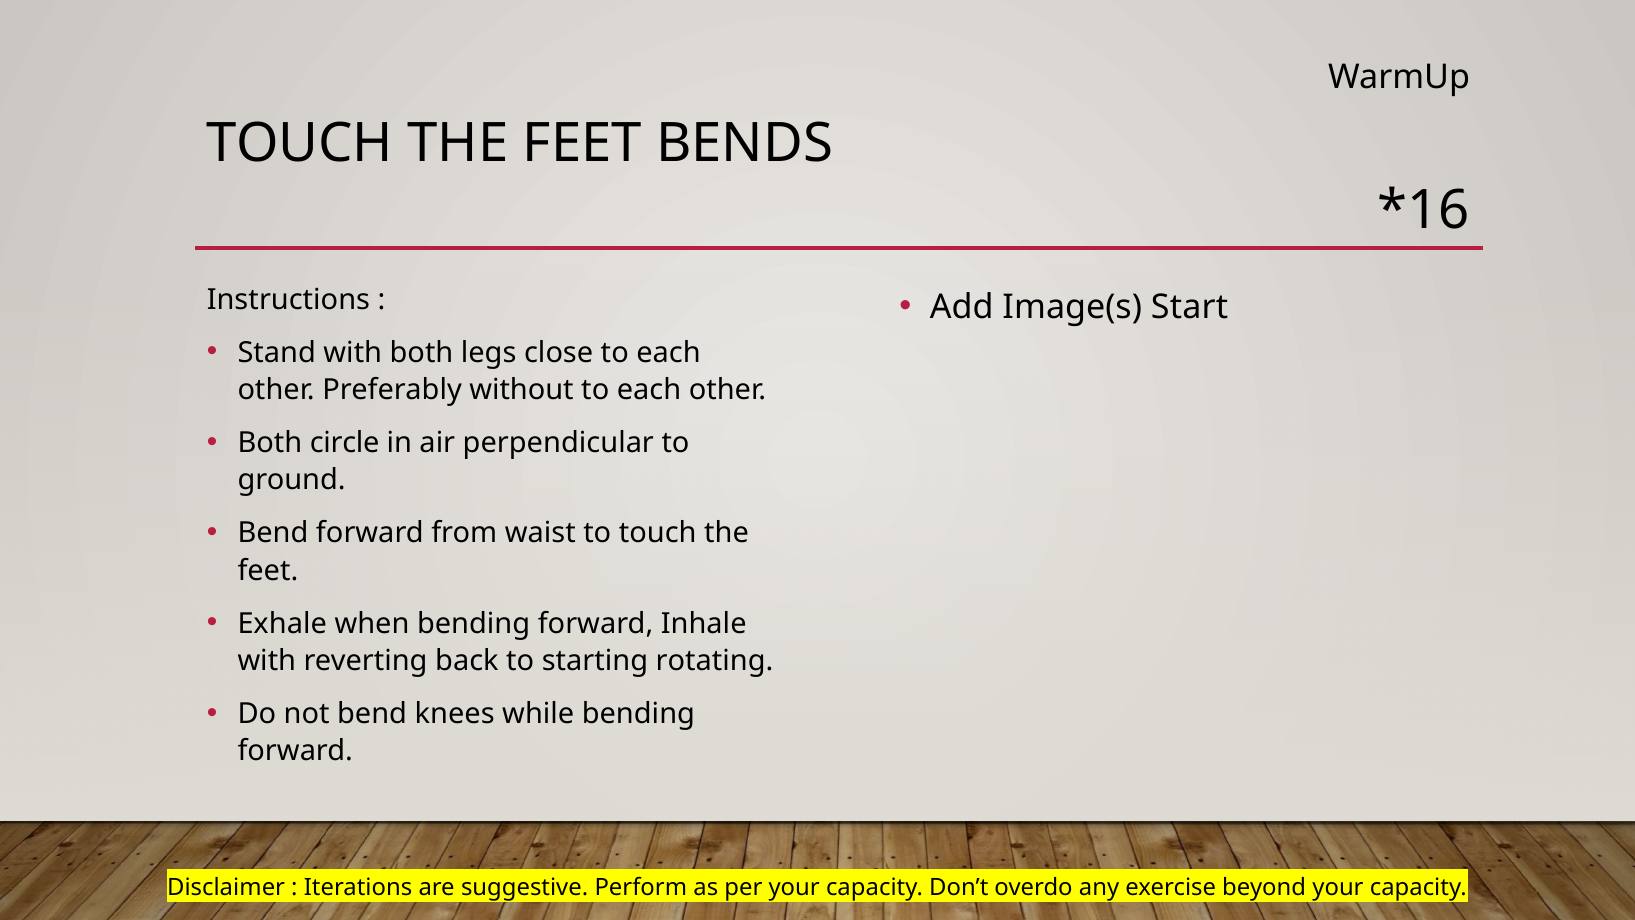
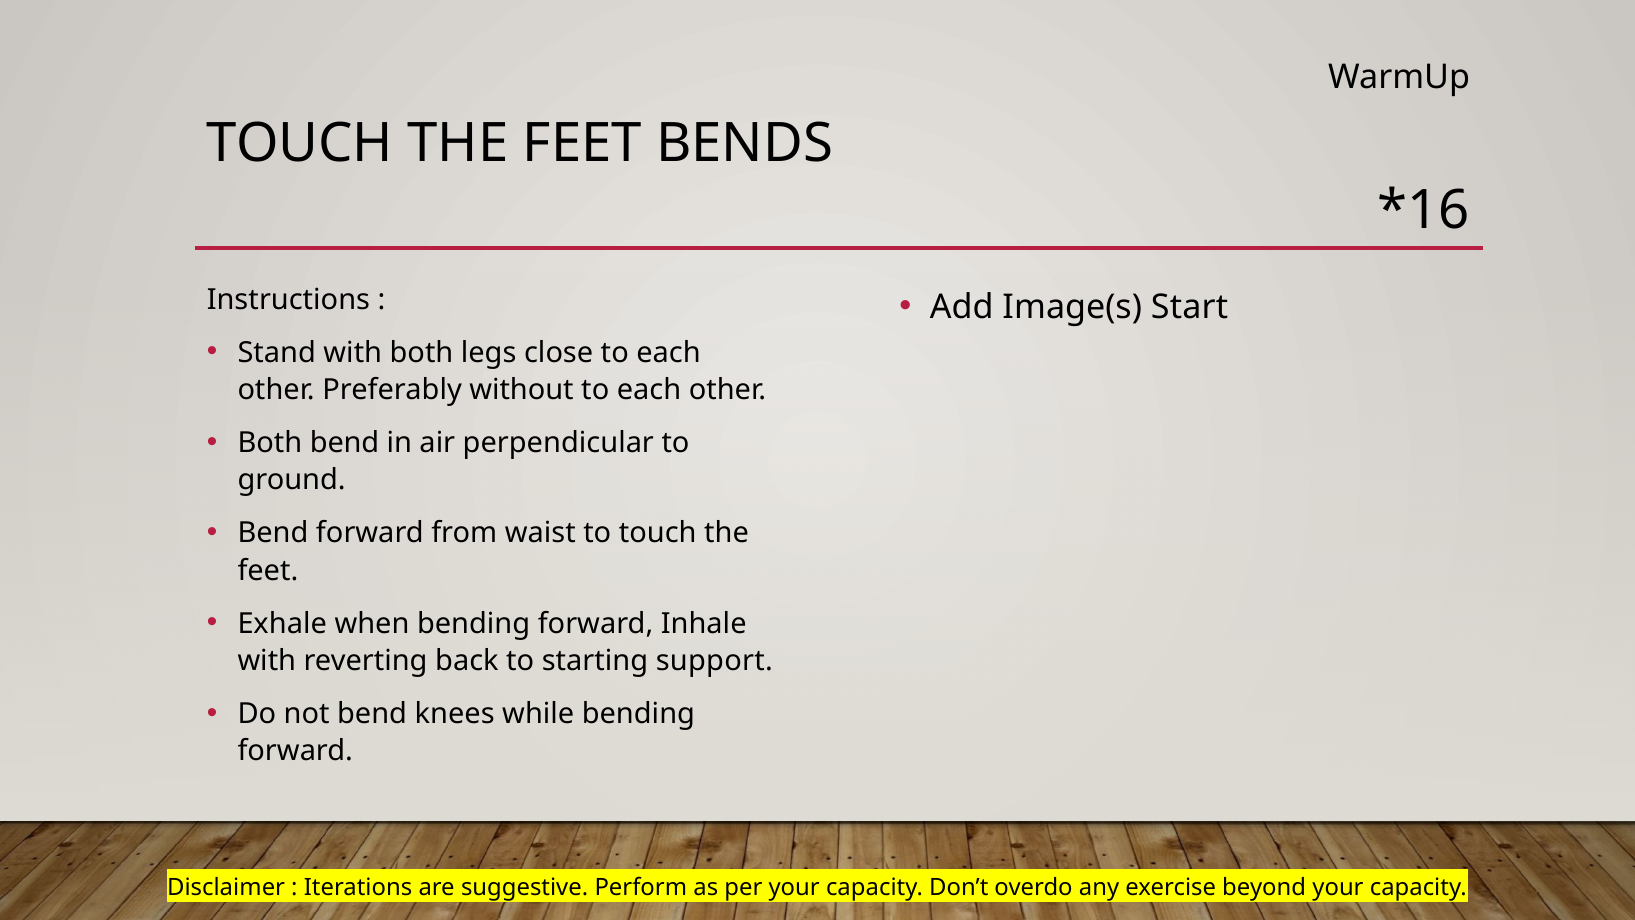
Both circle: circle -> bend
rotating: rotating -> support
